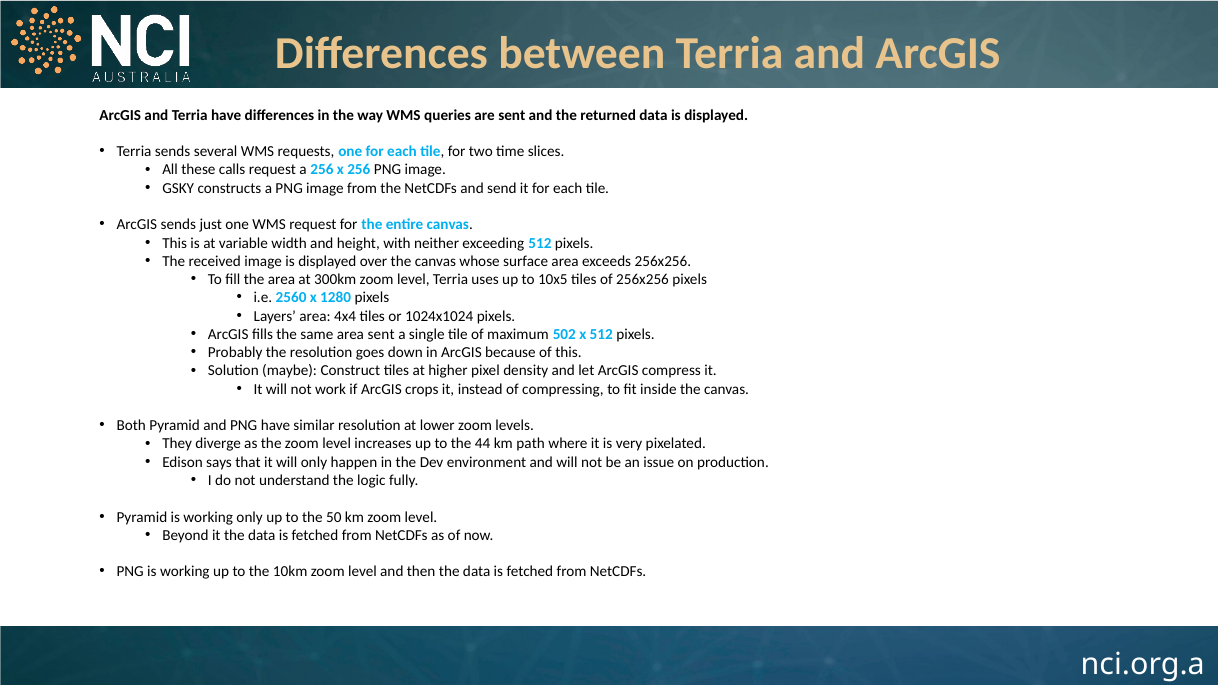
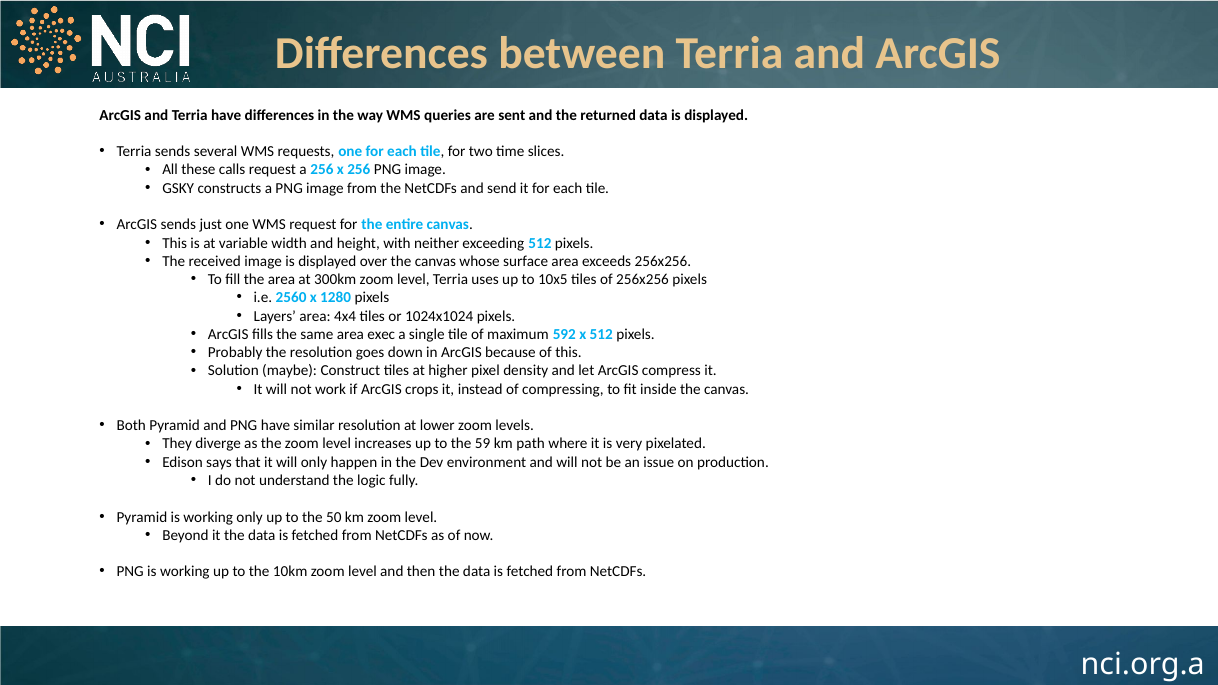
area sent: sent -> exec
502: 502 -> 592
44: 44 -> 59
